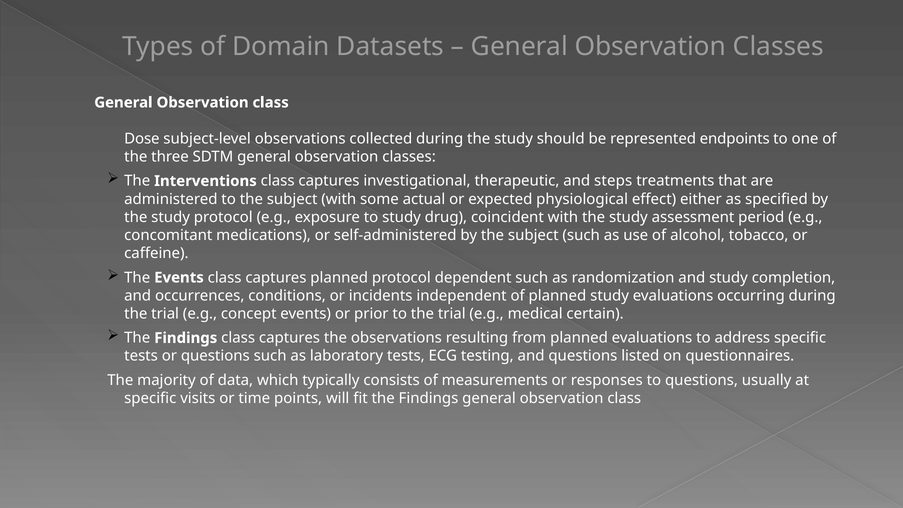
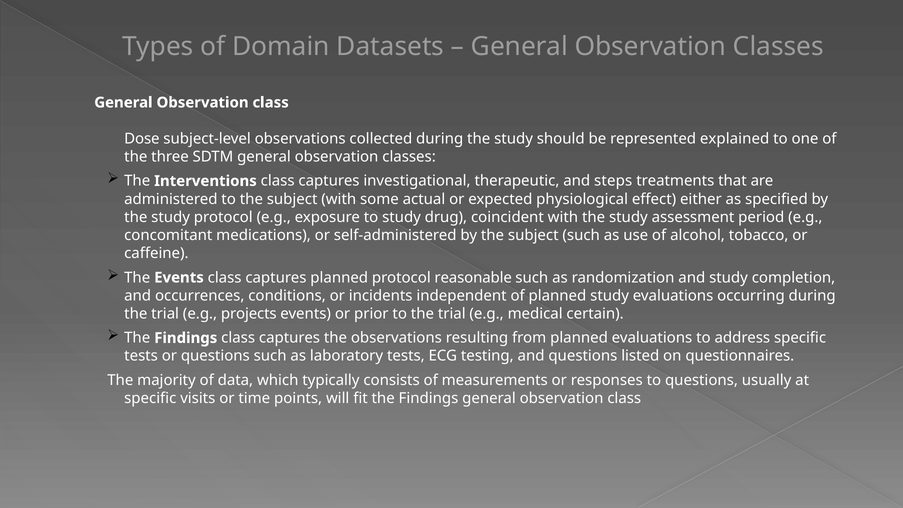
endpoints: endpoints -> explained
dependent: dependent -> reasonable
concept: concept -> projects
